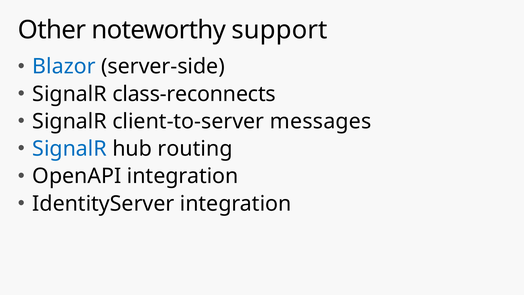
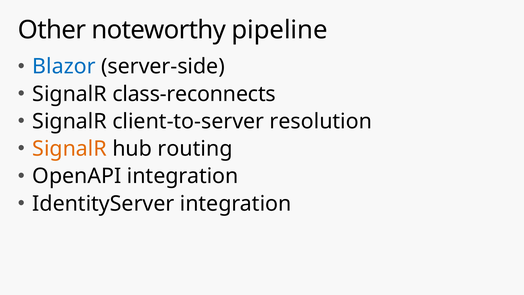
support: support -> pipeline
messages: messages -> resolution
SignalR at (70, 149) colour: blue -> orange
